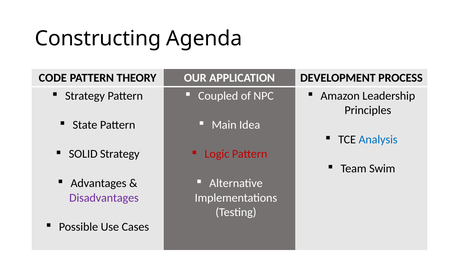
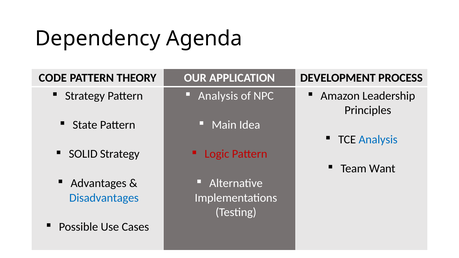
Constructing: Constructing -> Dependency
Coupled at (218, 96): Coupled -> Analysis
Swim: Swim -> Want
Disadvantages colour: purple -> blue
